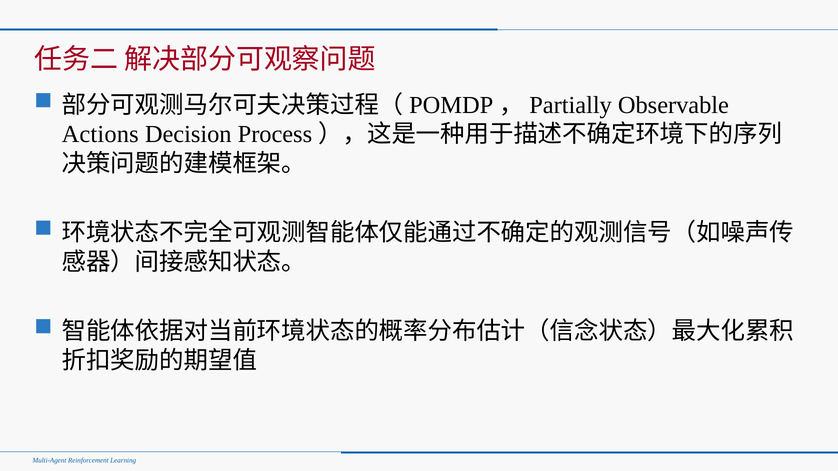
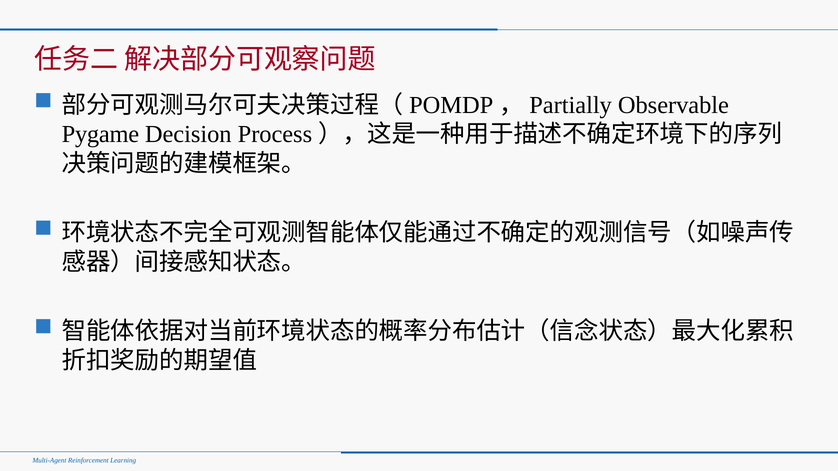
Actions: Actions -> Pygame
